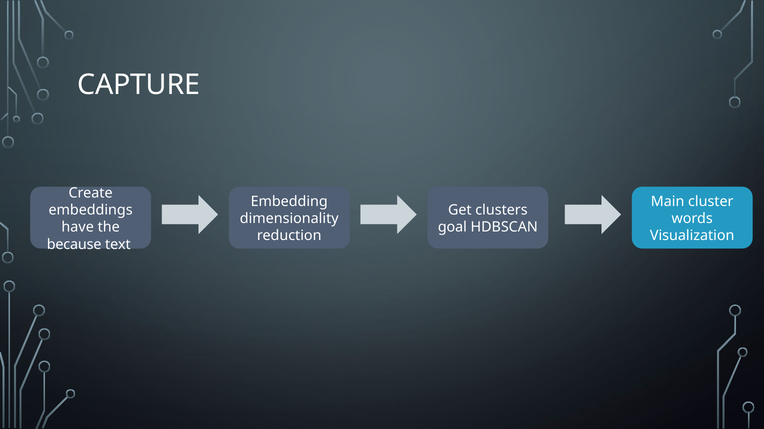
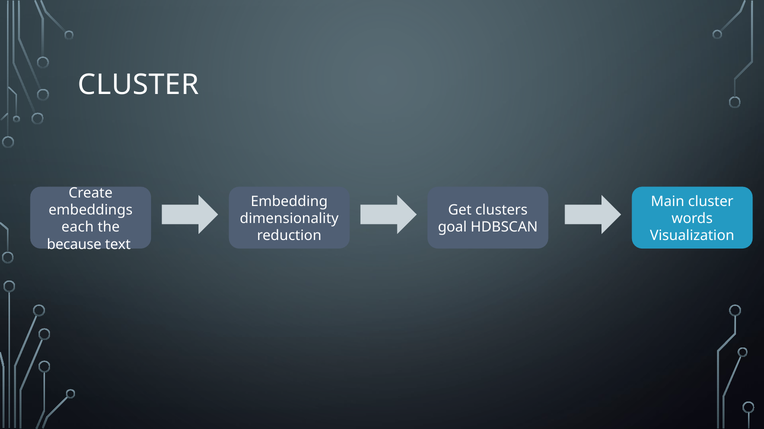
CAPTURE at (139, 85): CAPTURE -> CLUSTER
have: have -> each
